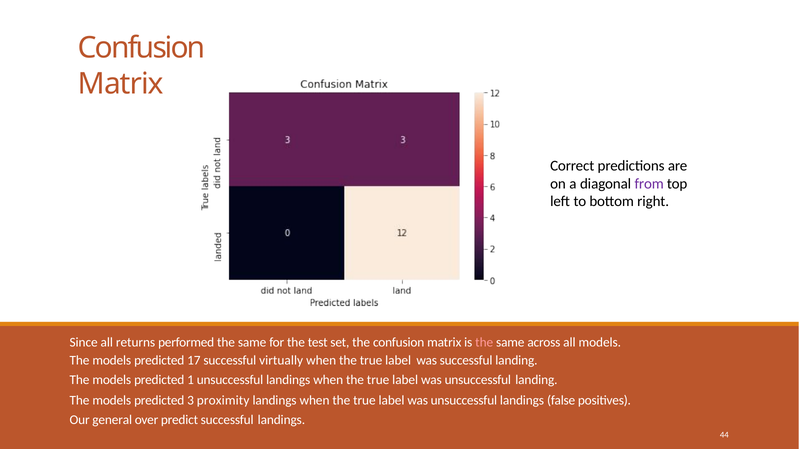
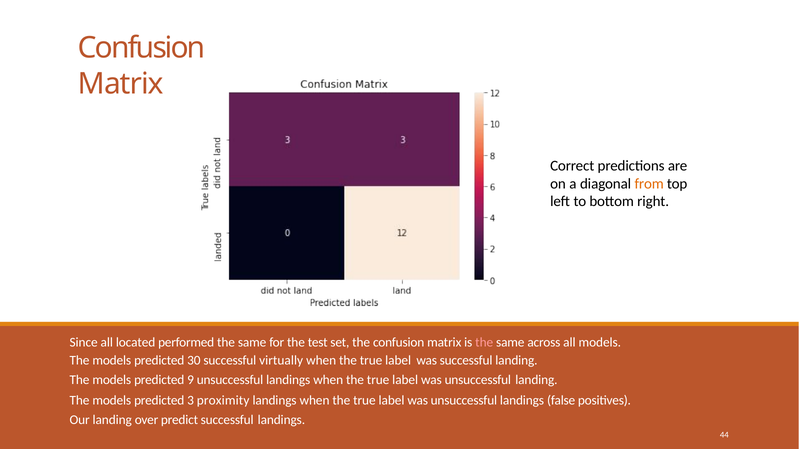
from colour: purple -> orange
returns: returns -> located
17: 17 -> 30
1: 1 -> 9
Our general: general -> landing
